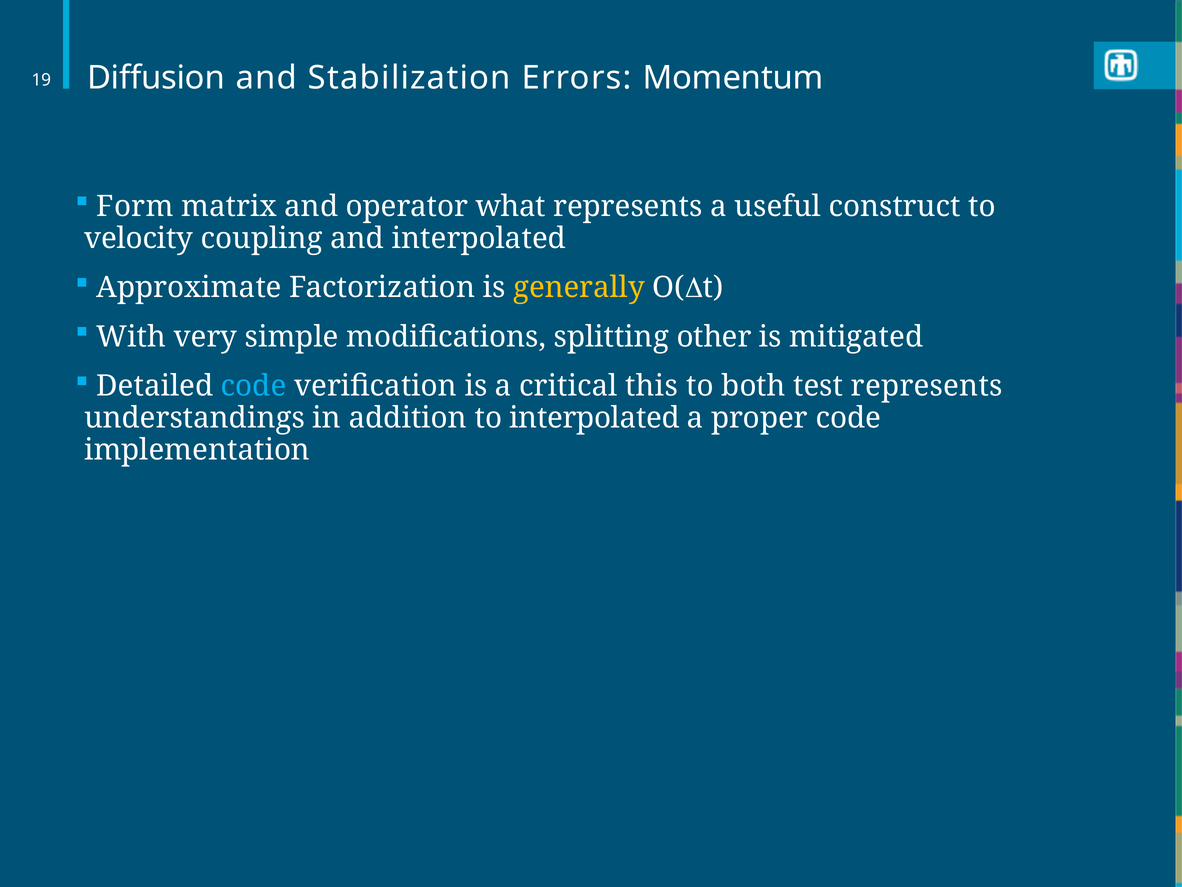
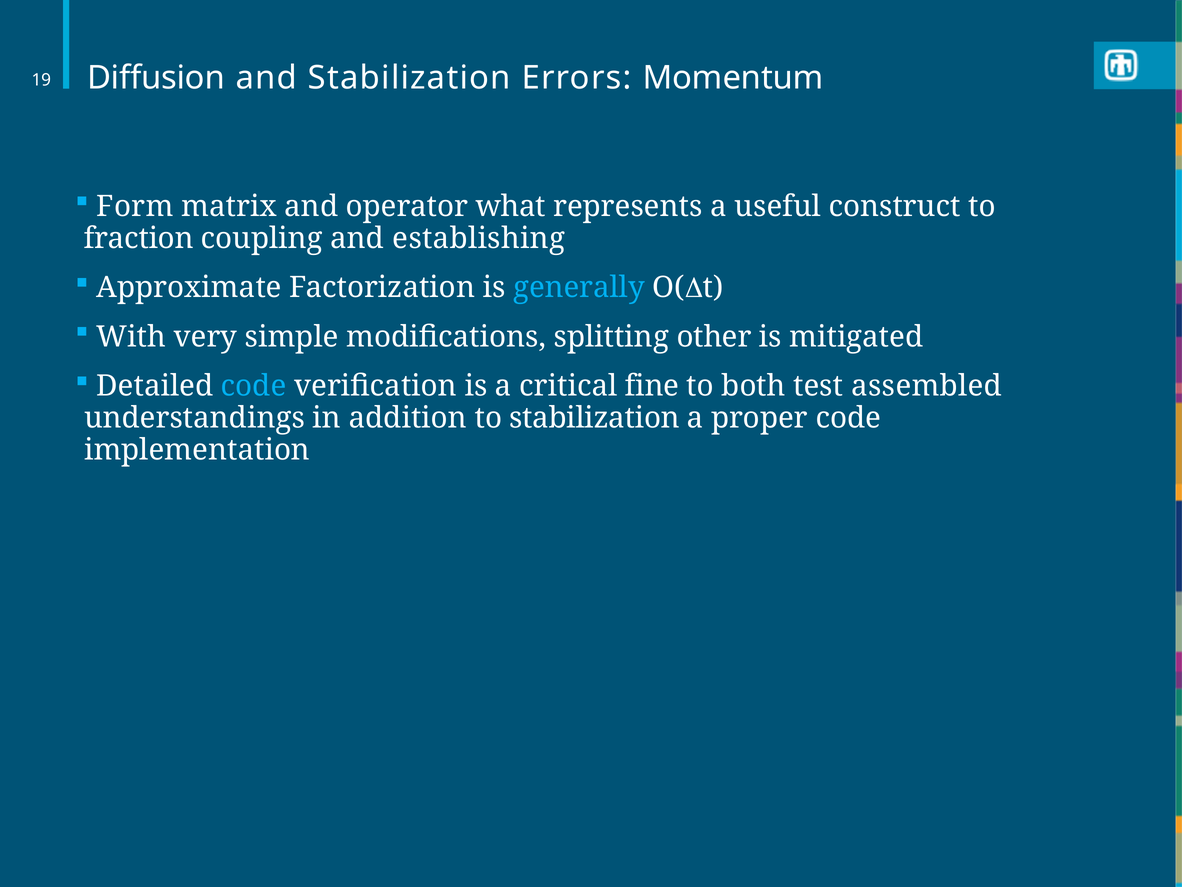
velocity: velocity -> fraction
and interpolated: interpolated -> establishing
generally colour: yellow -> light blue
this: this -> fine
test represents: represents -> assembled
to interpolated: interpolated -> stabilization
